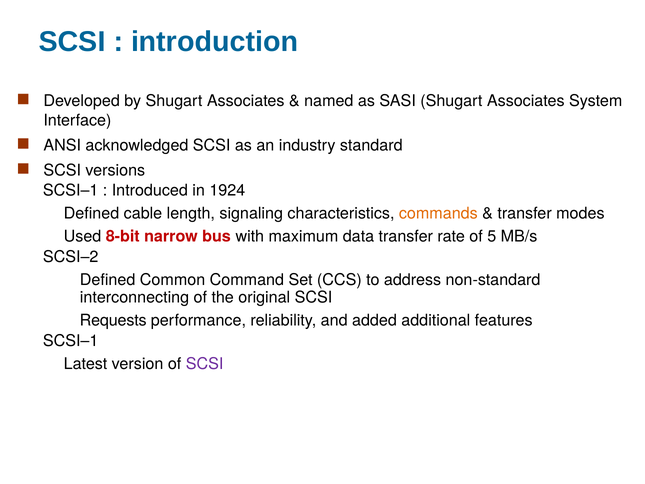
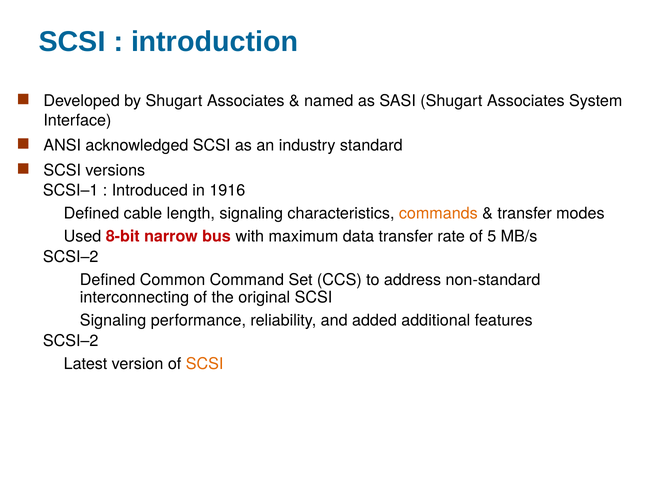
1924: 1924 -> 1916
Requests at (113, 320): Requests -> Signaling
SCSI–1 at (71, 341): SCSI–1 -> SCSI–2
SCSI at (205, 364) colour: purple -> orange
